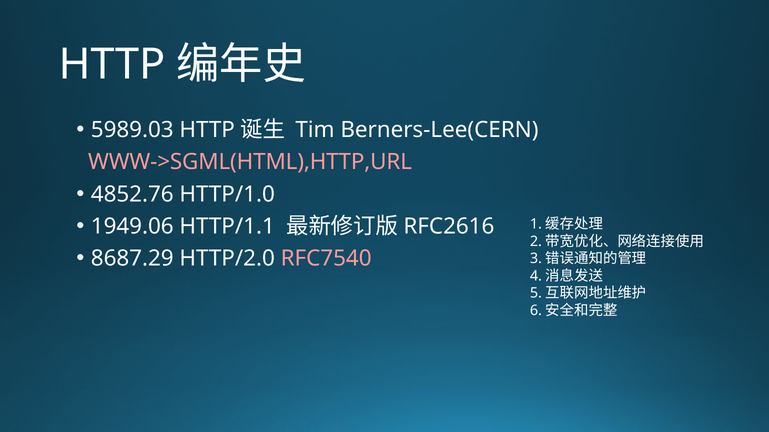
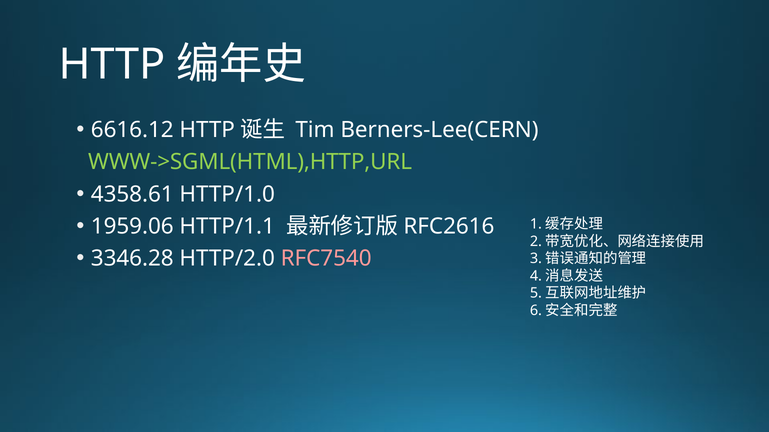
5989.03: 5989.03 -> 6616.12
WWW->SGML(HTML),HTTP,URL colour: pink -> light green
4852.76: 4852.76 -> 4358.61
1949.06: 1949.06 -> 1959.06
8687.29: 8687.29 -> 3346.28
